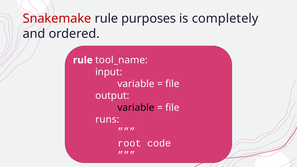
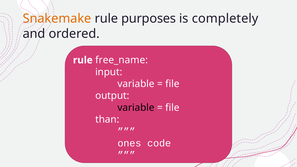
Snakemake colour: red -> orange
tool_name: tool_name -> free_name
runs: runs -> than
root: root -> ones
